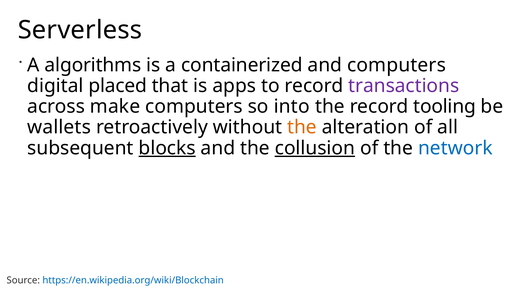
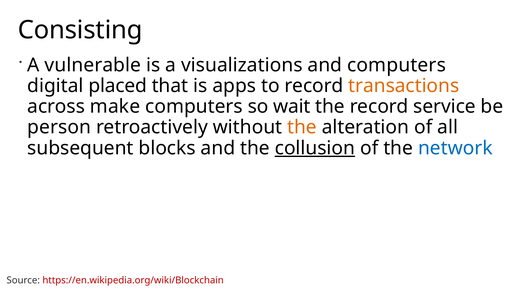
Serverless: Serverless -> Consisting
algorithms: algorithms -> vulnerable
containerized: containerized -> visualizations
transactions colour: purple -> orange
into: into -> wait
tooling: tooling -> service
wallets: wallets -> person
blocks underline: present -> none
https://en.wikipedia.org/wiki/Blockchain colour: blue -> red
